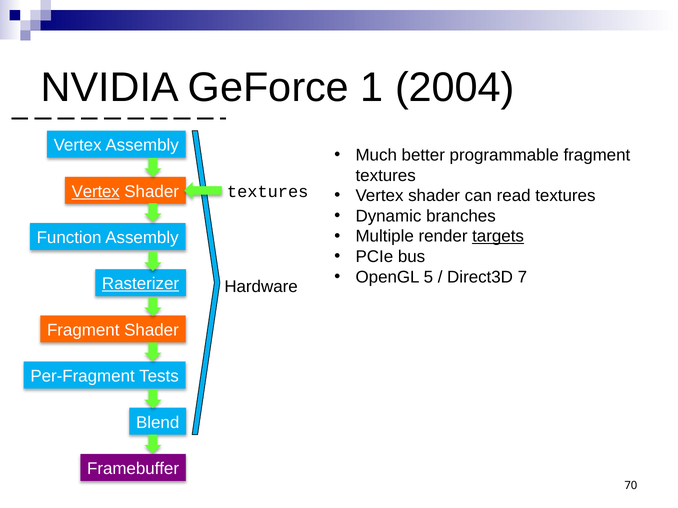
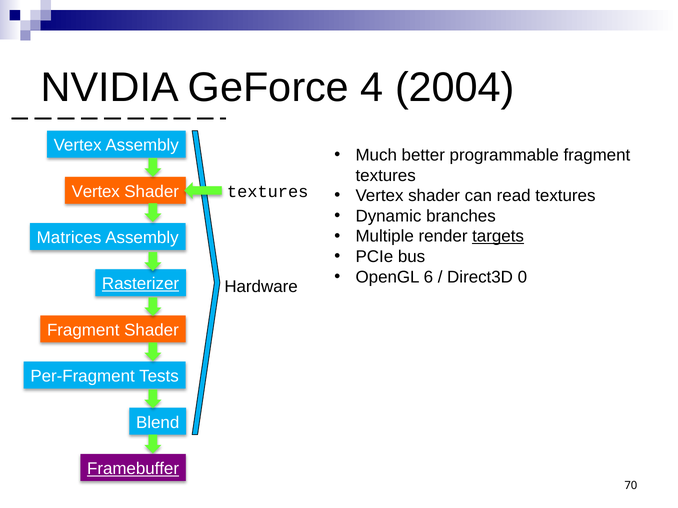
1: 1 -> 4
Vertex at (96, 192) underline: present -> none
Function: Function -> Matrices
5: 5 -> 6
7: 7 -> 0
Framebuffer underline: none -> present
